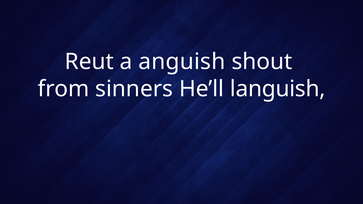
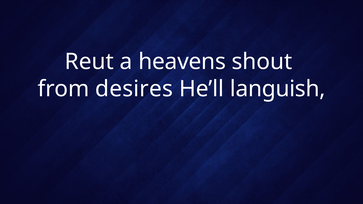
anguish: anguish -> heavens
sinners: sinners -> desires
